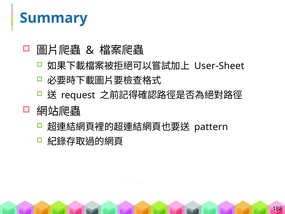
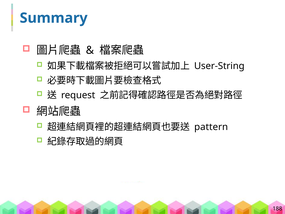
User-Sheet: User-Sheet -> User-String
